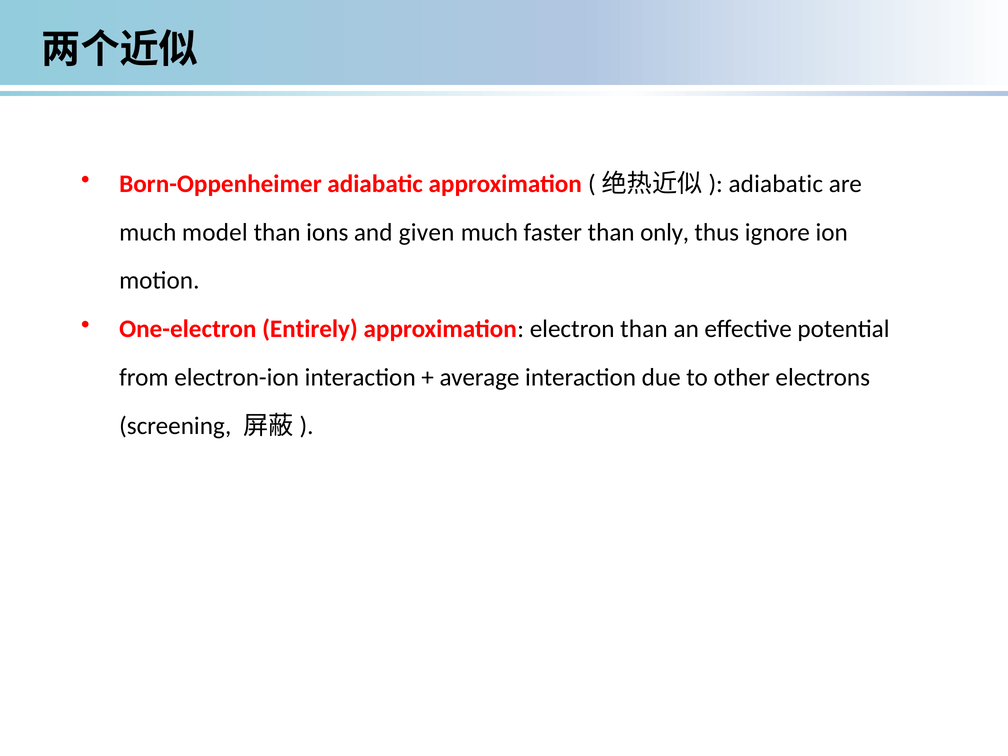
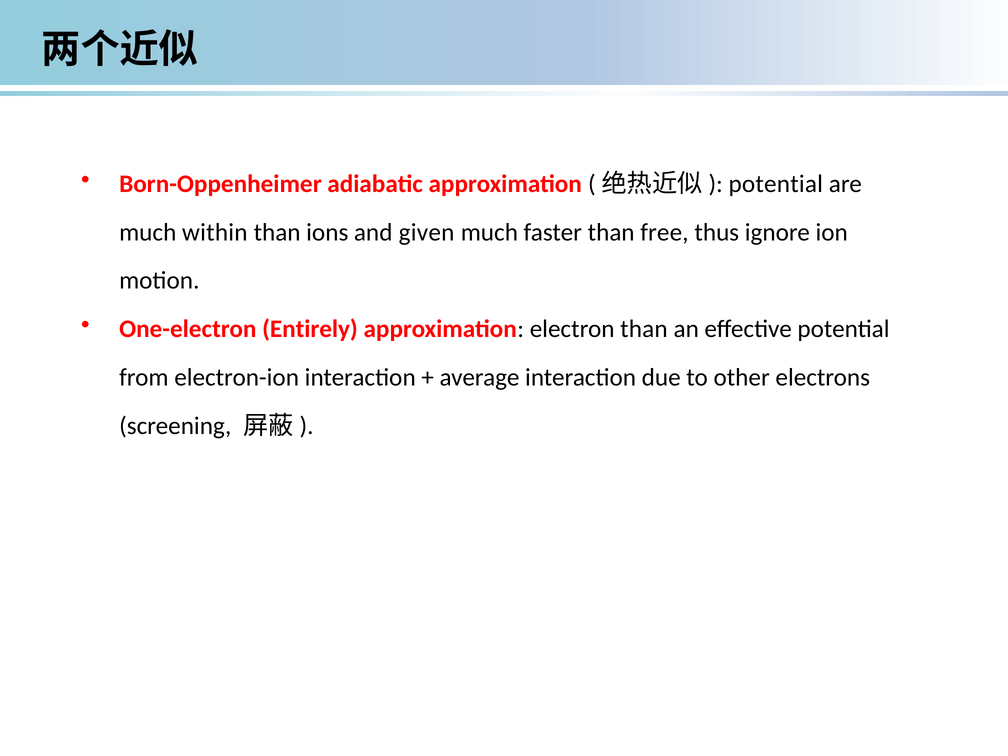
adiabatic at (776, 184): adiabatic -> potential
model: model -> within
only: only -> free
